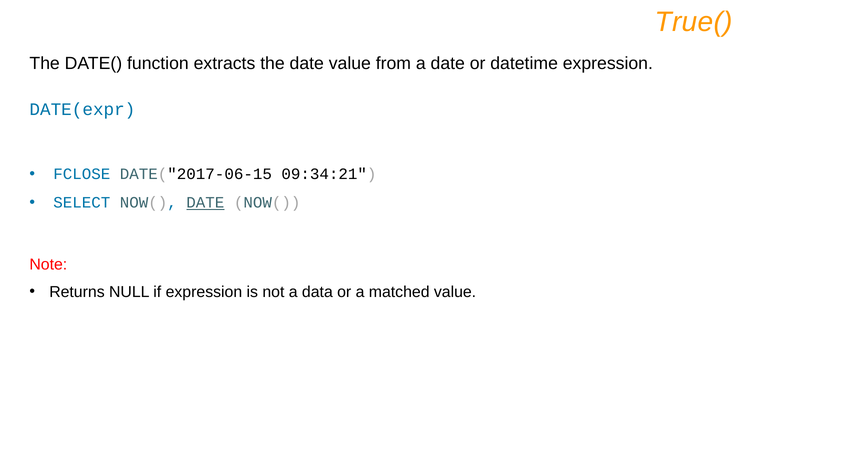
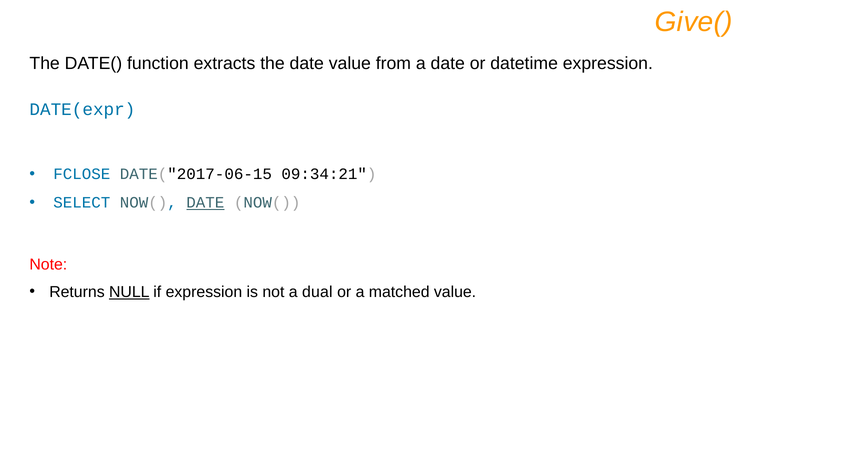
True(: True( -> Give(
NULL underline: none -> present
data: data -> dual
